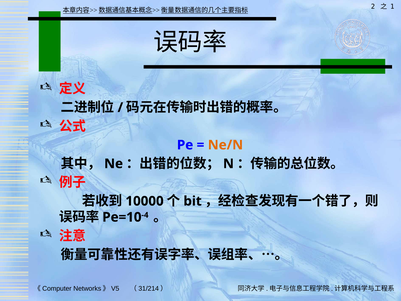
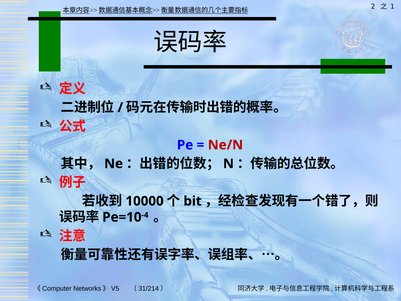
Ne/N colour: orange -> red
